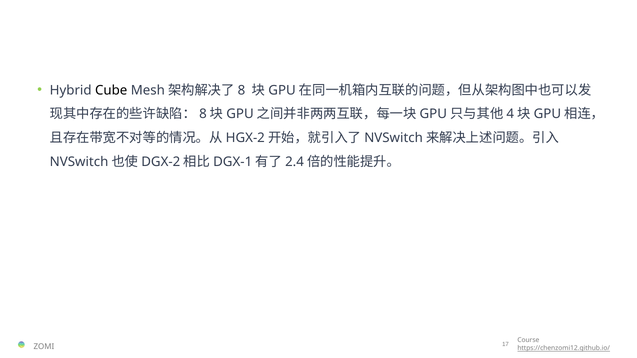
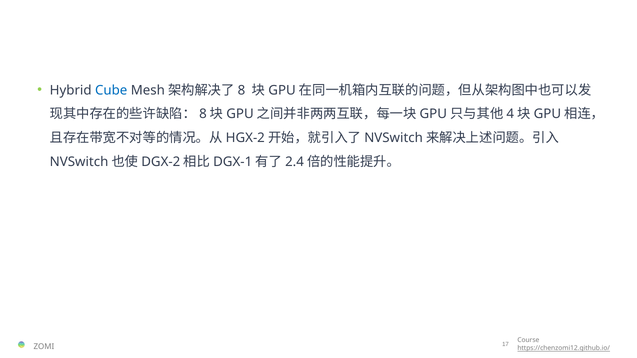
Cube colour: black -> blue
